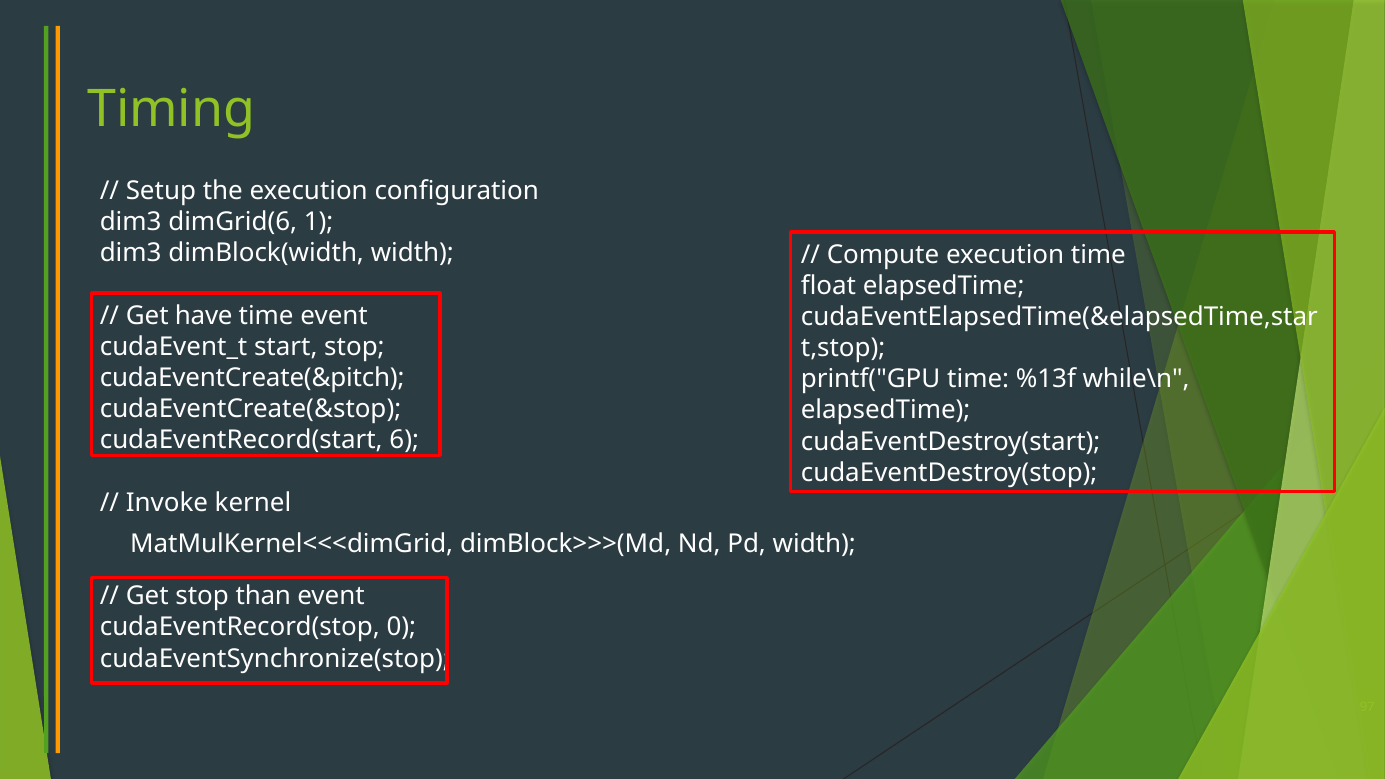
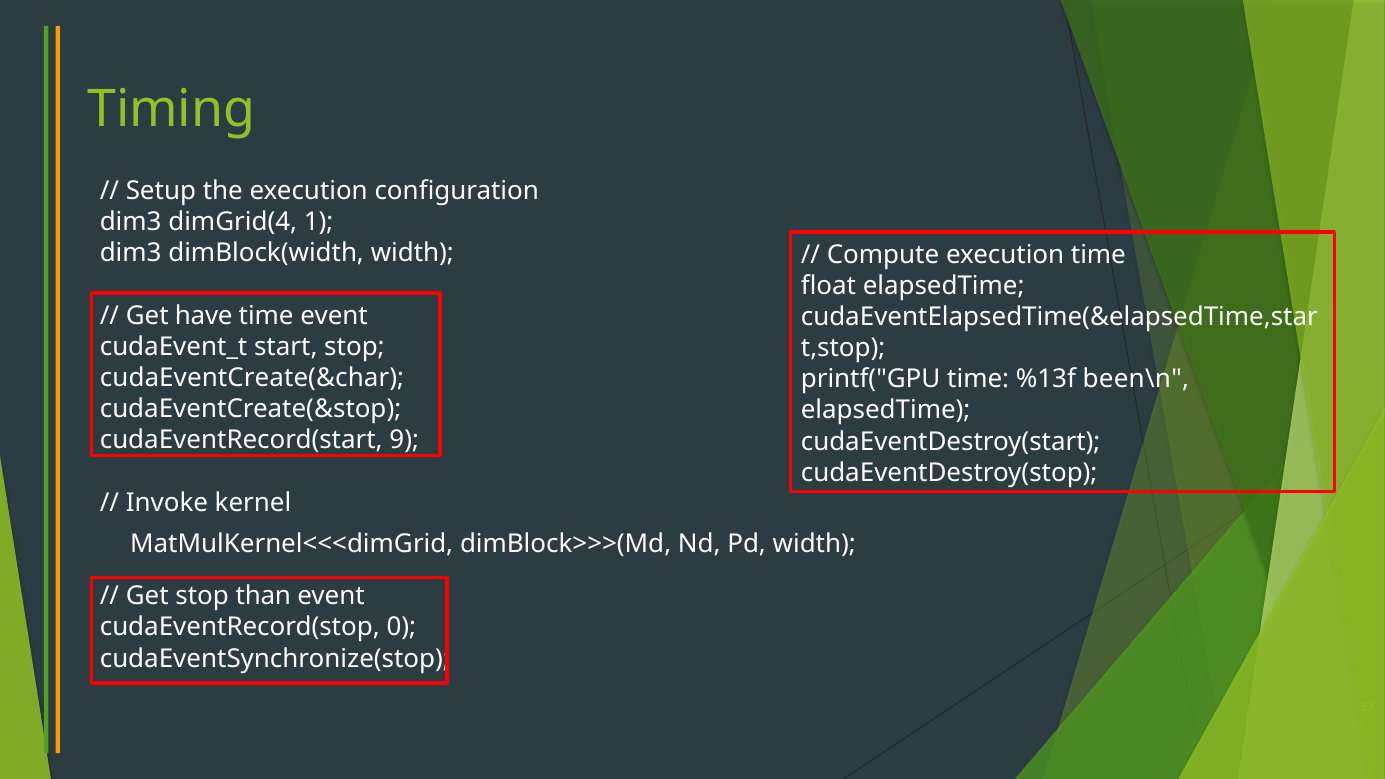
dimGrid(6: dimGrid(6 -> dimGrid(4
cudaEventCreate(&pitch: cudaEventCreate(&pitch -> cudaEventCreate(&char
while\n: while\n -> been\n
6: 6 -> 9
